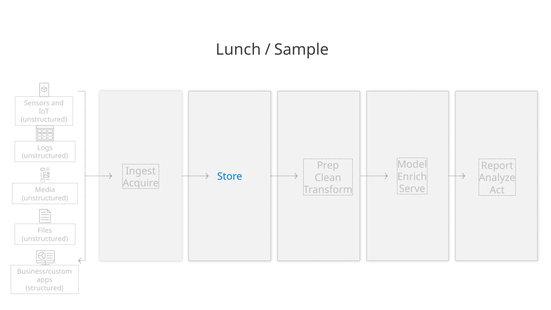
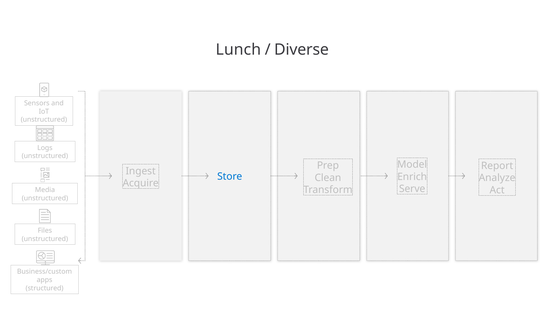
Sample: Sample -> Diverse
